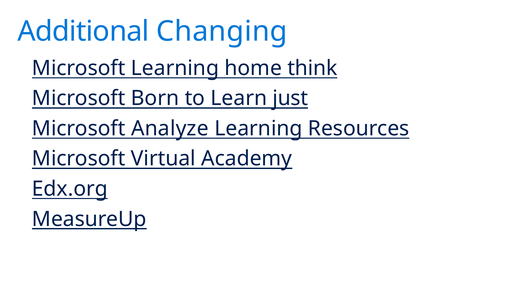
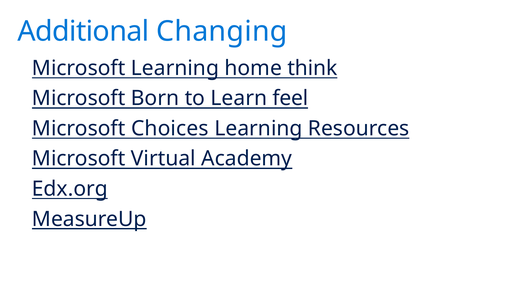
just: just -> feel
Analyze: Analyze -> Choices
